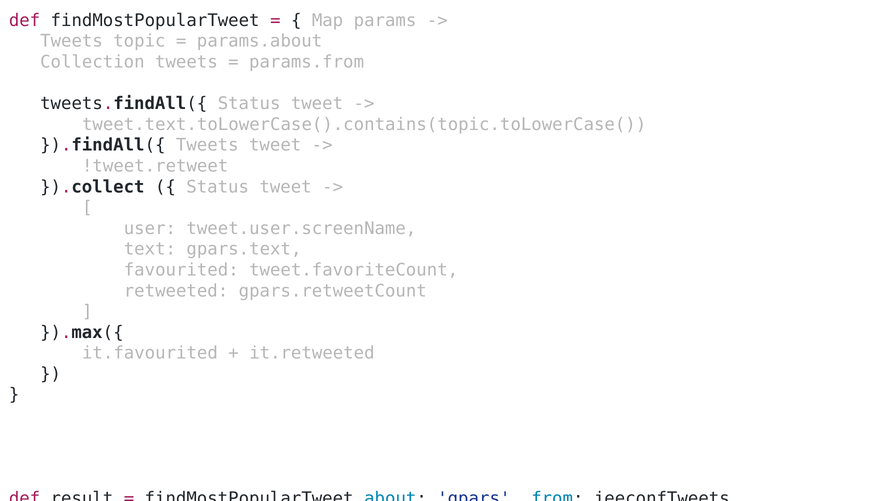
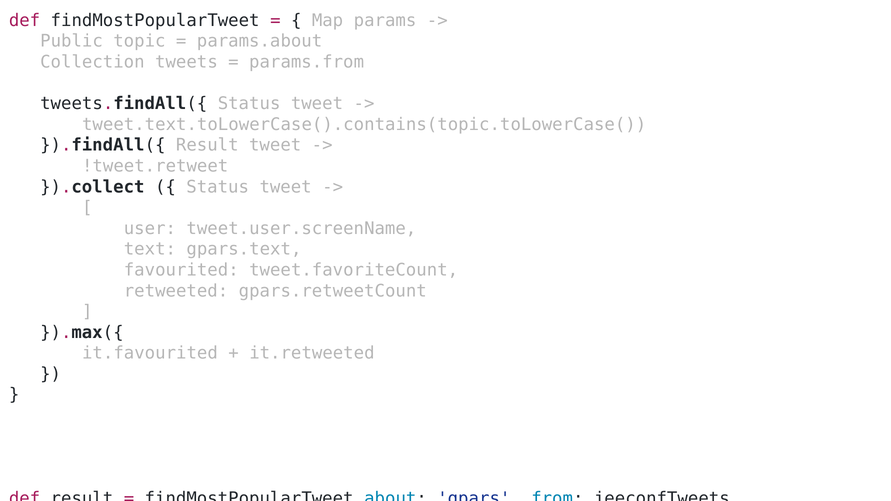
Tweets at (72, 41): Tweets -> Public
}).findAll({ Tweets: Tweets -> Result
